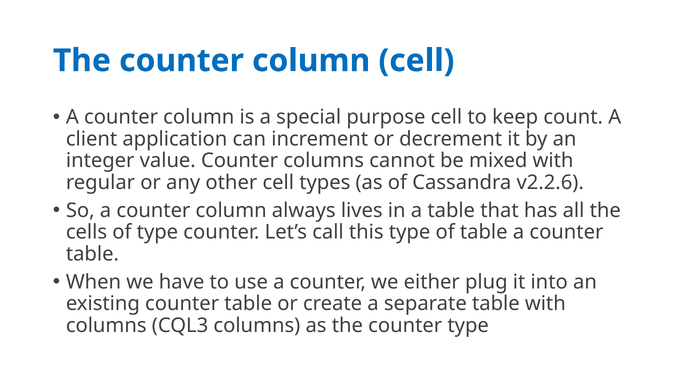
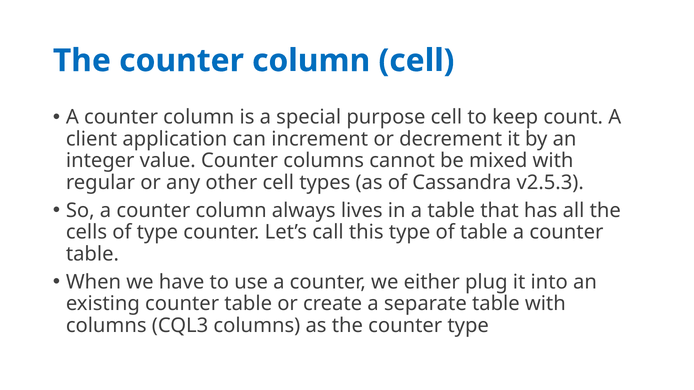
v2.2.6: v2.2.6 -> v2.5.3
